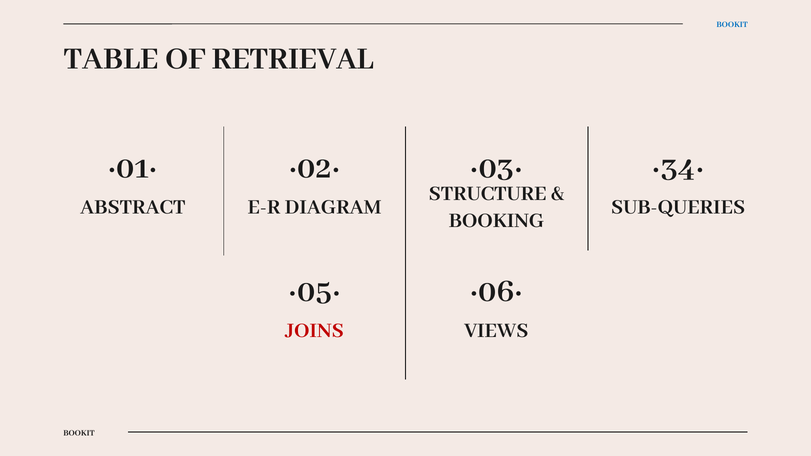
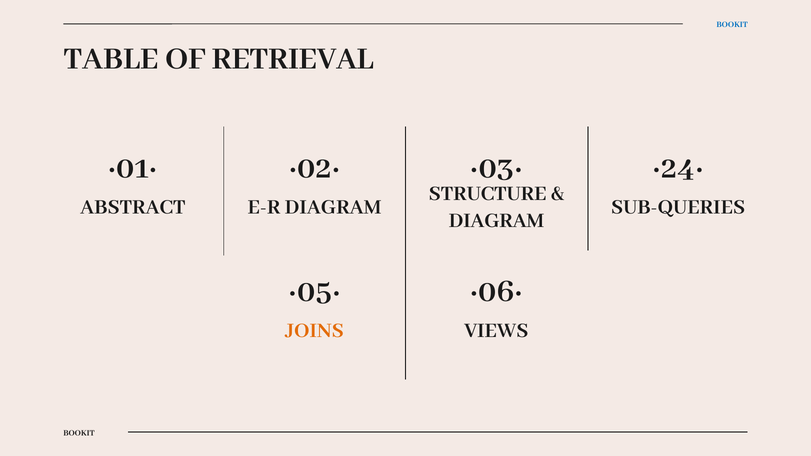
·34·: ·34· -> ·24·
BOOKING at (496, 220): BOOKING -> DIAGRAM
JOINS colour: red -> orange
